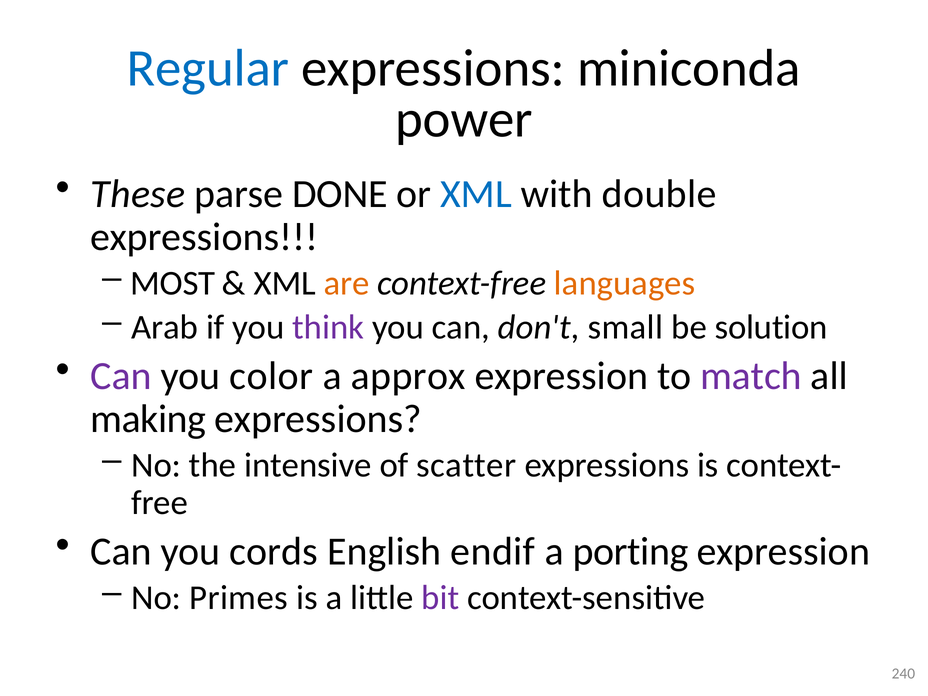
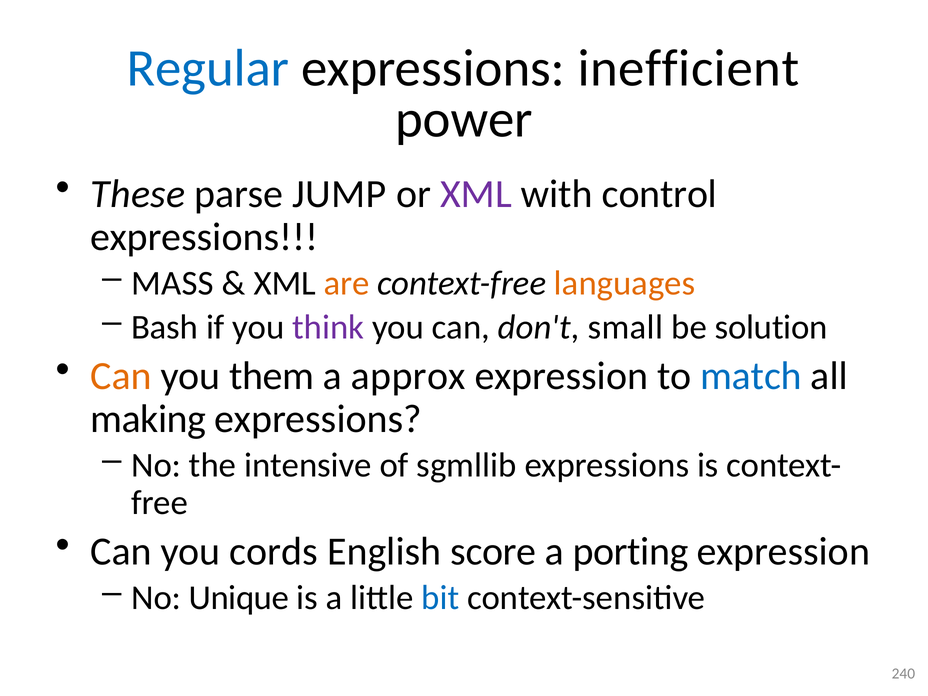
miniconda: miniconda -> inefficient
DONE: DONE -> JUMP
XML at (476, 194) colour: blue -> purple
double: double -> control
MOST: MOST -> MASS
Arab: Arab -> Bash
Can at (121, 376) colour: purple -> orange
color: color -> them
match colour: purple -> blue
scatter: scatter -> sgmllib
endif: endif -> score
Primes: Primes -> Unique
bit colour: purple -> blue
